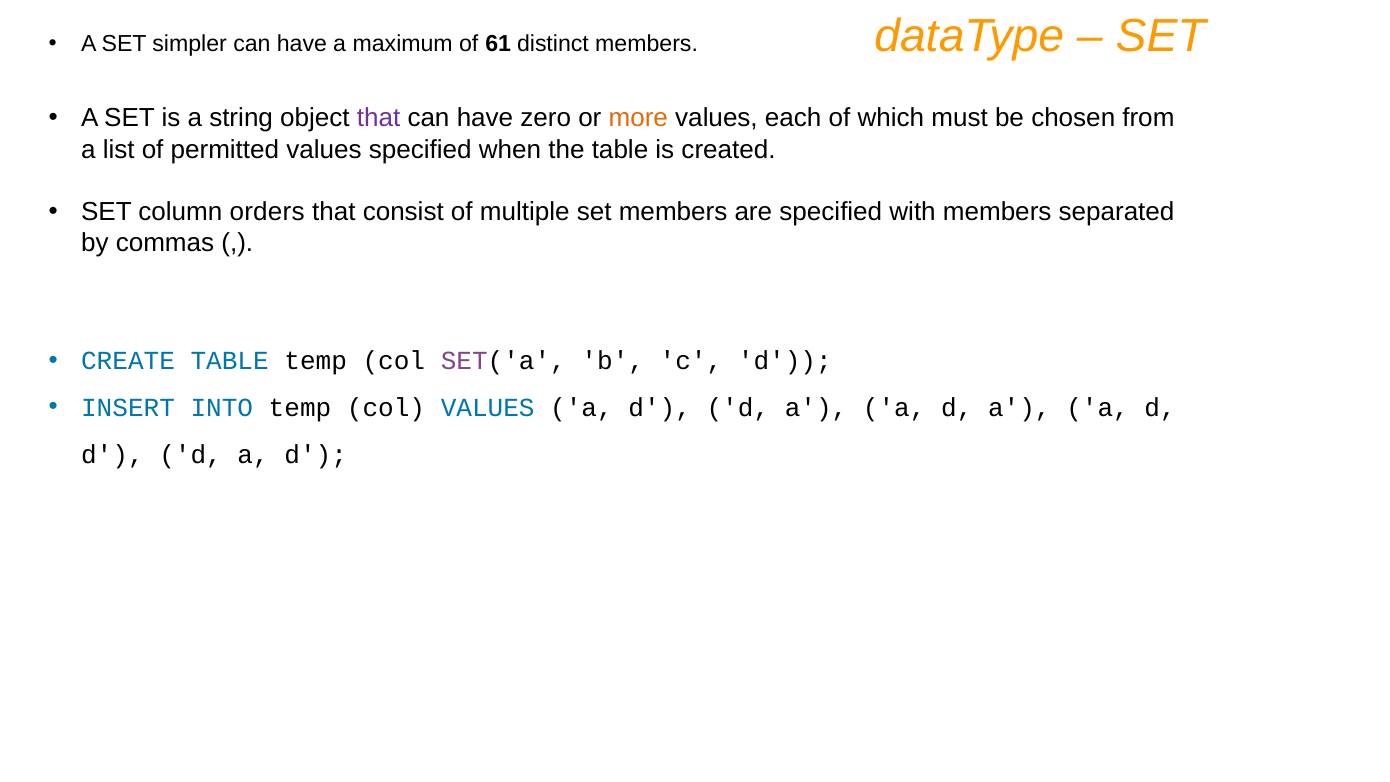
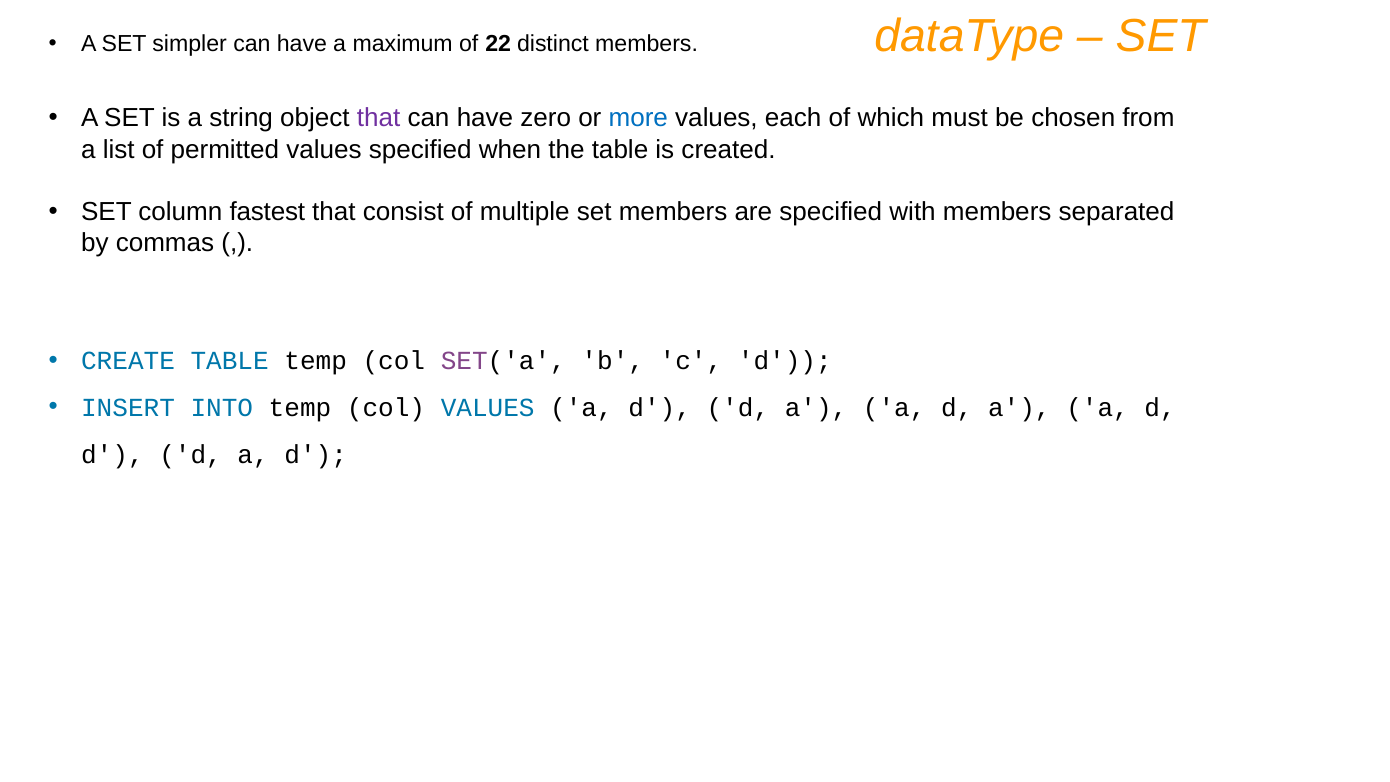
61: 61 -> 22
more colour: orange -> blue
orders: orders -> fastest
